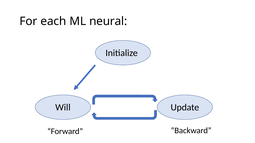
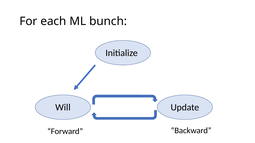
neural: neural -> bunch
